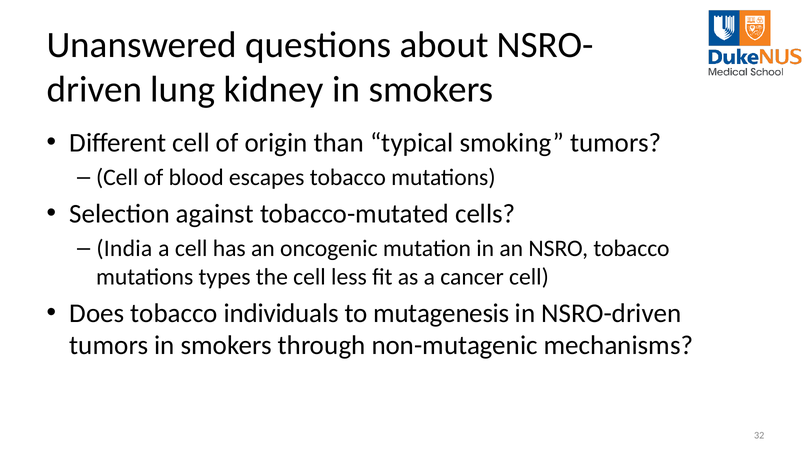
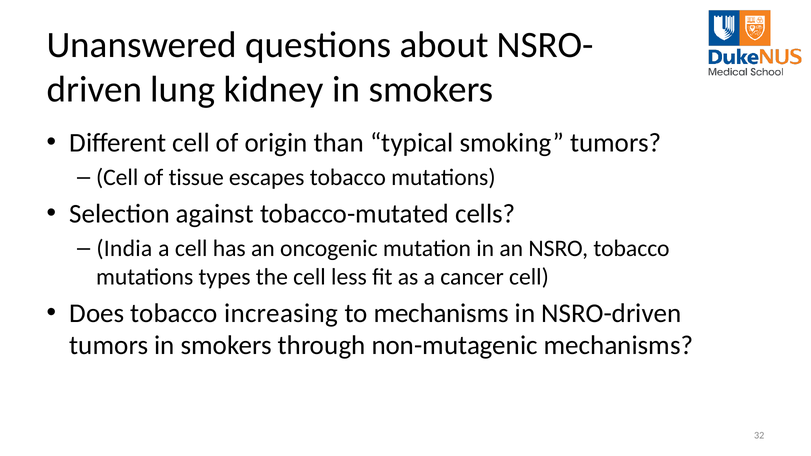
blood: blood -> tissue
individuals: individuals -> increasing
to mutagenesis: mutagenesis -> mechanisms
